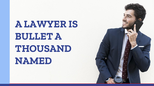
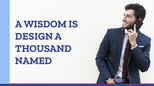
LAWYER: LAWYER -> WISDOM
BULLET: BULLET -> DESIGN
